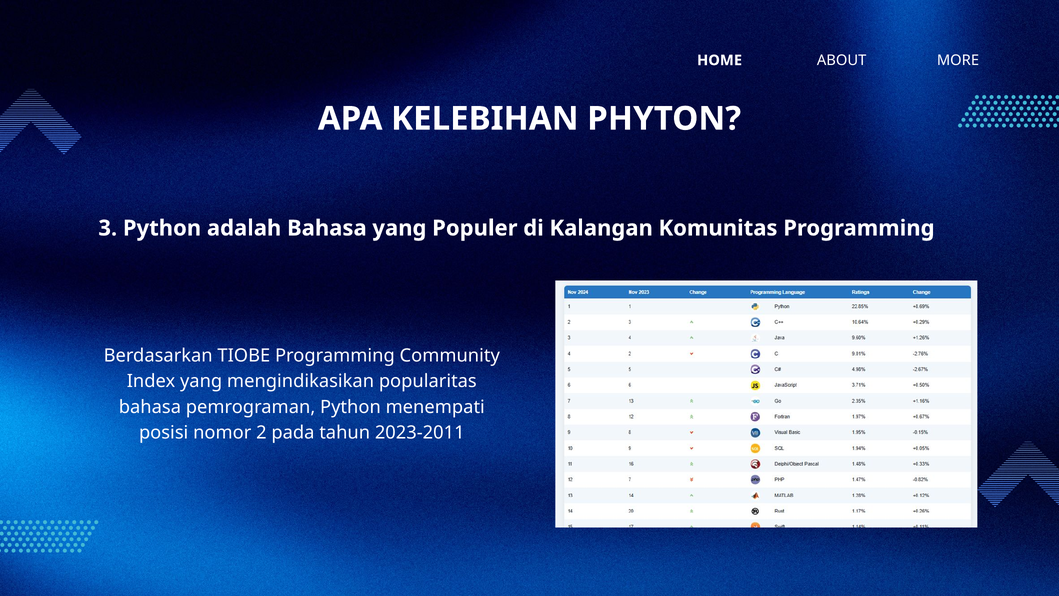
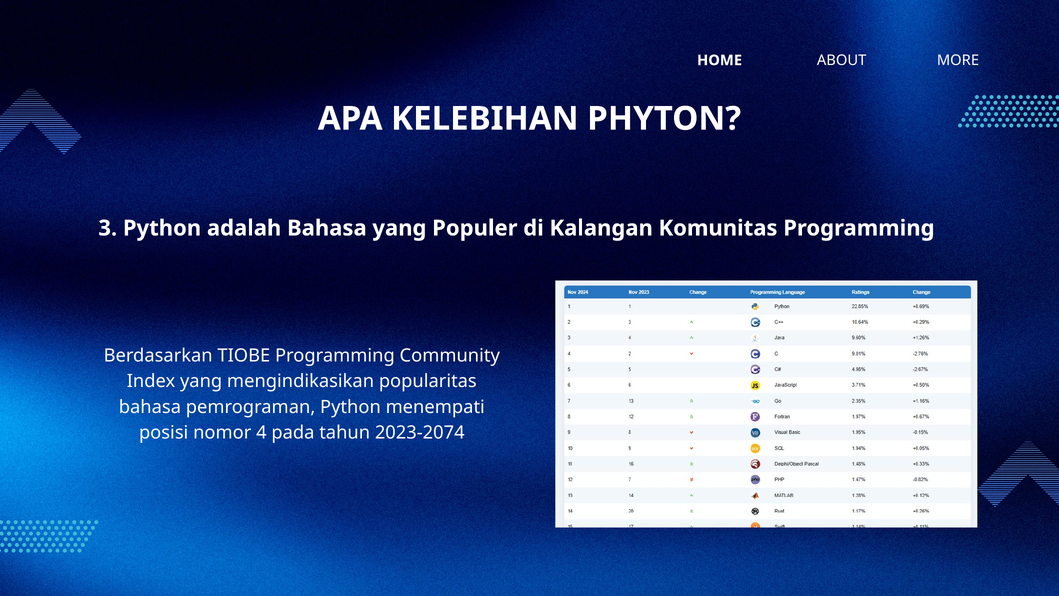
2: 2 -> 4
2023-2011: 2023-2011 -> 2023-2074
